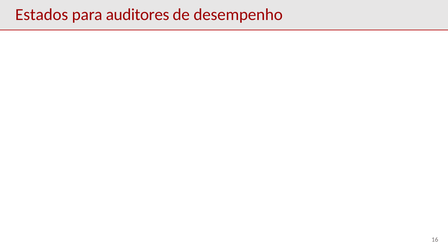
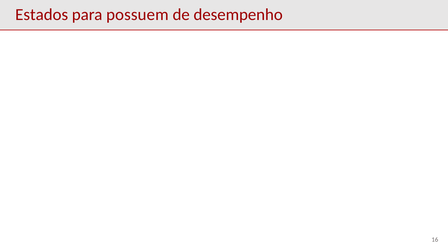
auditores: auditores -> possuem
